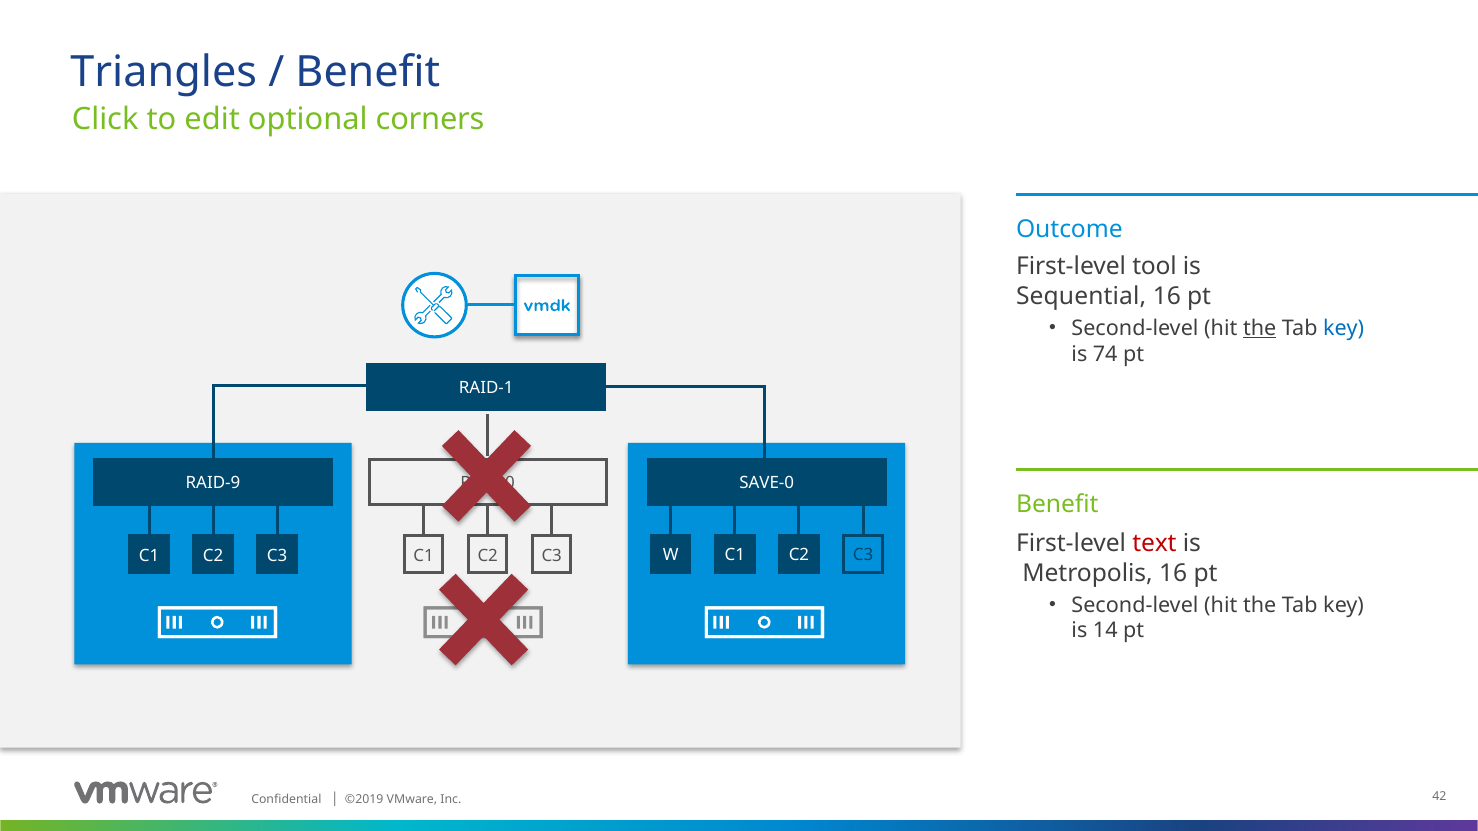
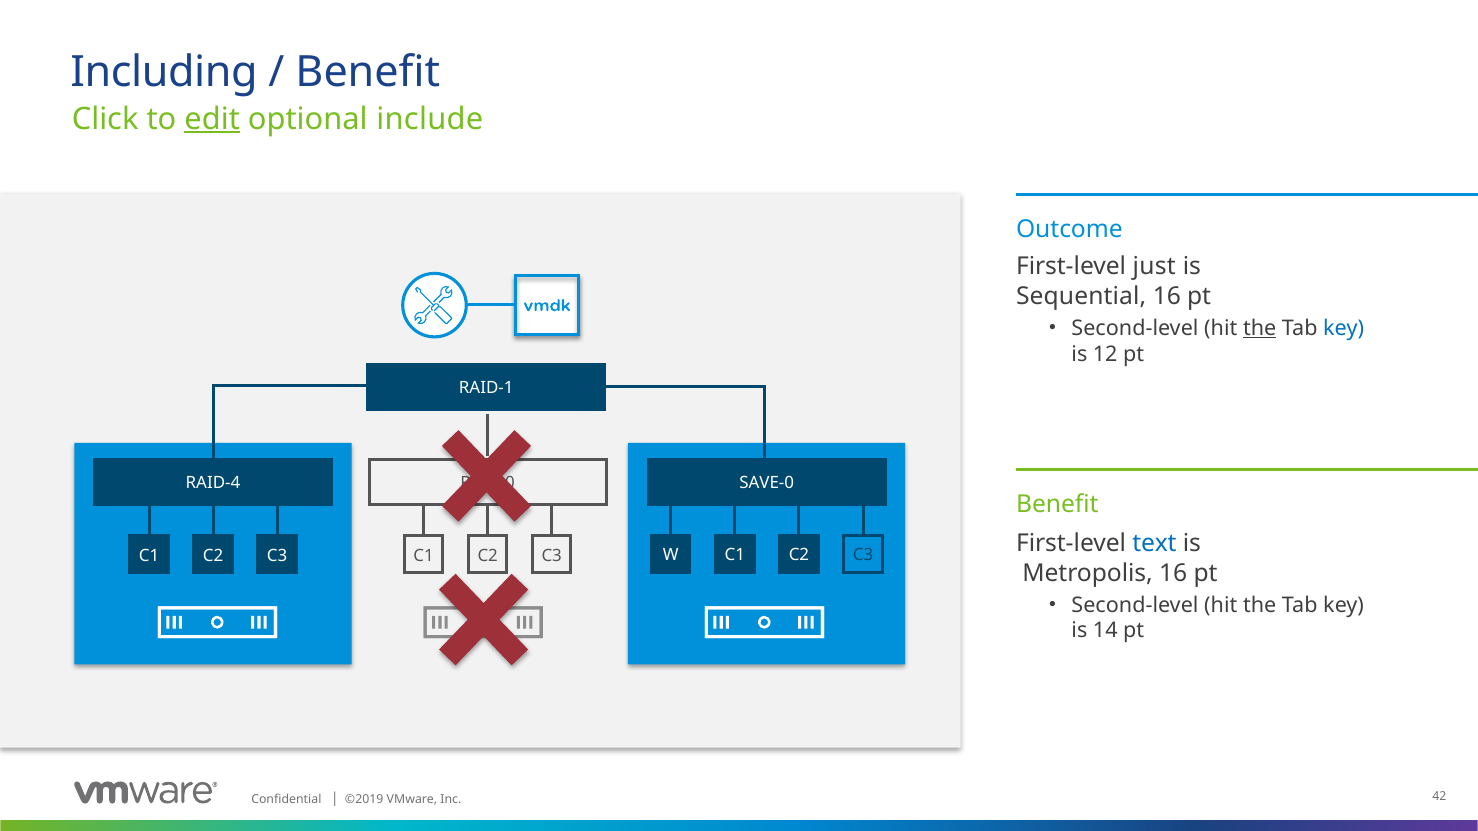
Triangles: Triangles -> Including
edit underline: none -> present
corners: corners -> include
tool: tool -> just
74: 74 -> 12
RAID-9: RAID-9 -> RAID-4
text colour: red -> blue
